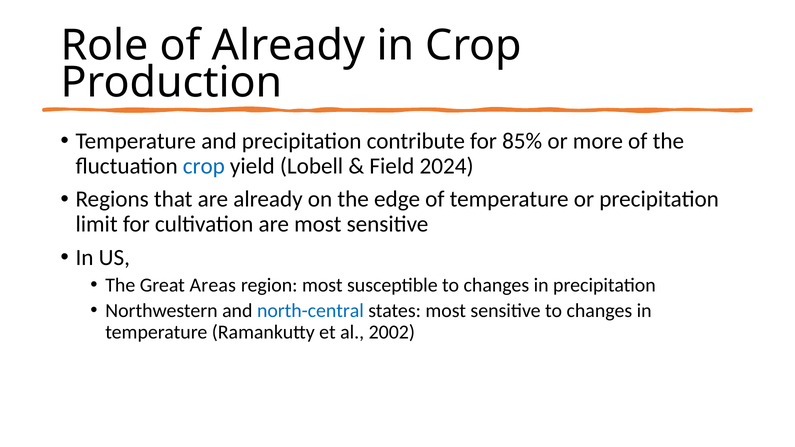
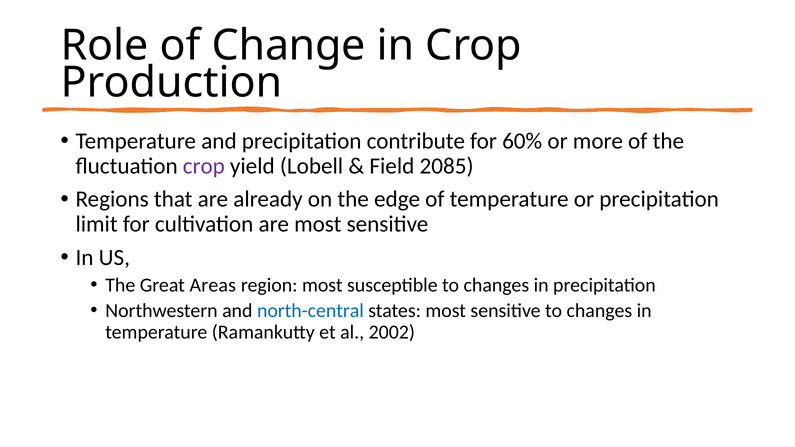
of Already: Already -> Change
85%: 85% -> 60%
crop at (204, 166) colour: blue -> purple
2024: 2024 -> 2085
